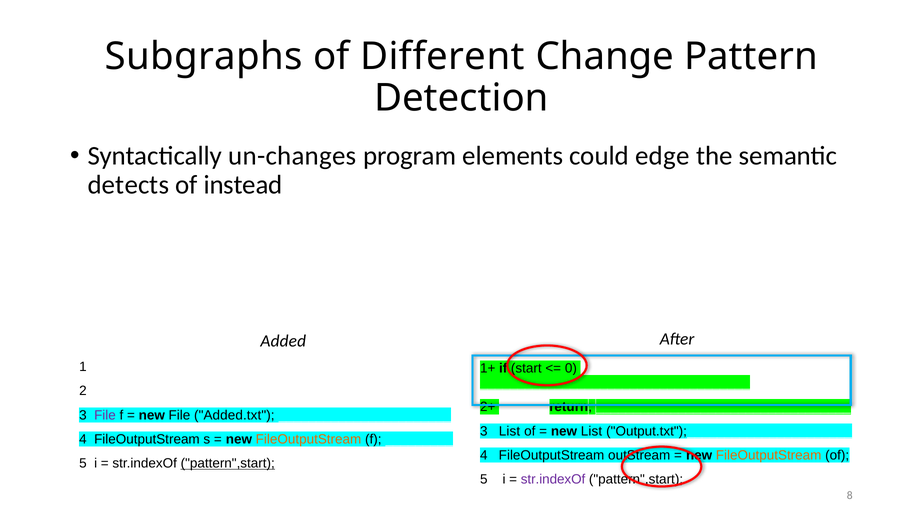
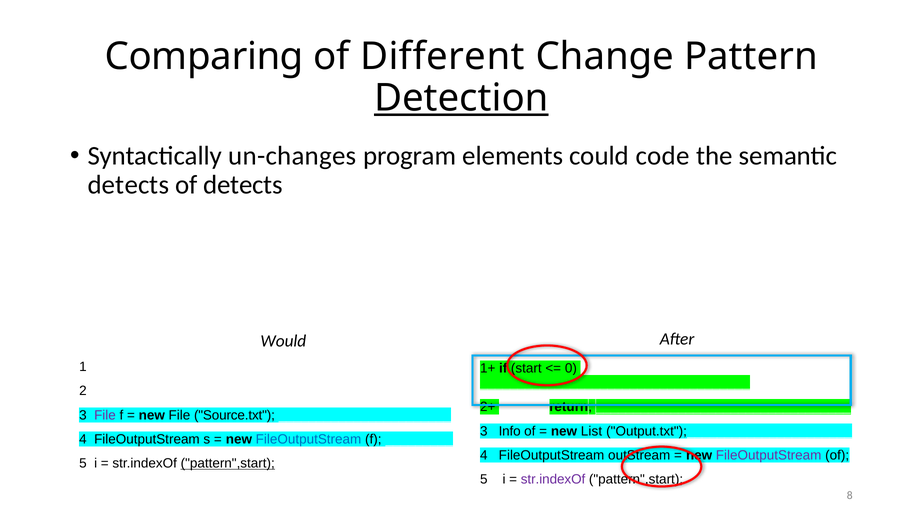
Subgraphs: Subgraphs -> Comparing
Detection underline: none -> present
edge: edge -> code
of instead: instead -> detects
Added: Added -> Would
Added.txt: Added.txt -> Source.txt
3 List: List -> Info
FileOutputStream at (309, 439) colour: orange -> blue
FileOutputStream at (769, 455) colour: orange -> purple
